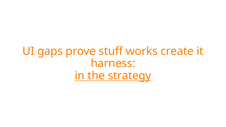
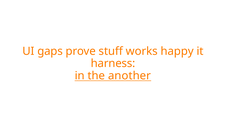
create: create -> happy
strategy: strategy -> another
